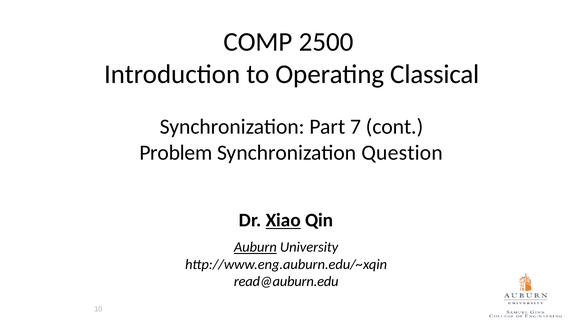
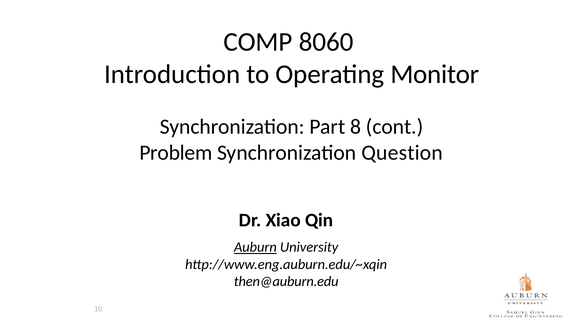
2500: 2500 -> 8060
Classical: Classical -> Monitor
7: 7 -> 8
Xiao underline: present -> none
read@auburn.edu: read@auburn.edu -> then@auburn.edu
